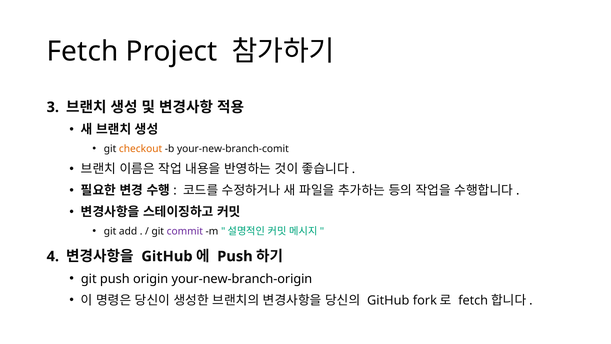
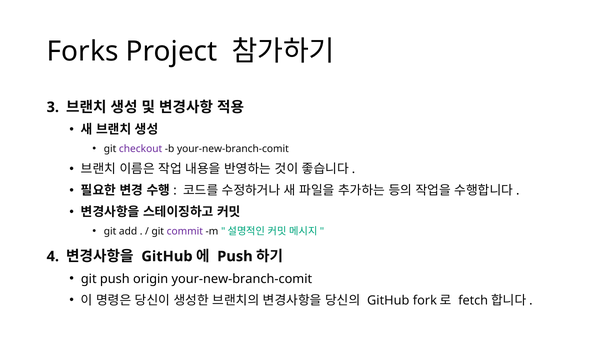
Fetch at (83, 51): Fetch -> Forks
checkout colour: orange -> purple
origin your-new-branch-origin: your-new-branch-origin -> your-new-branch-comit
